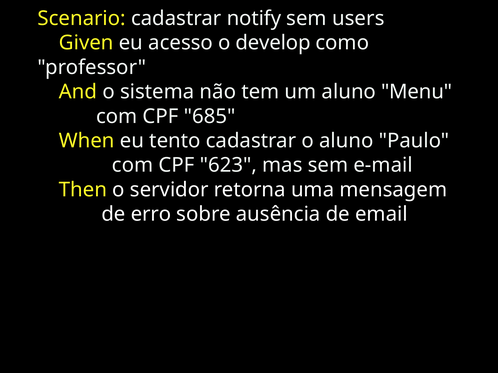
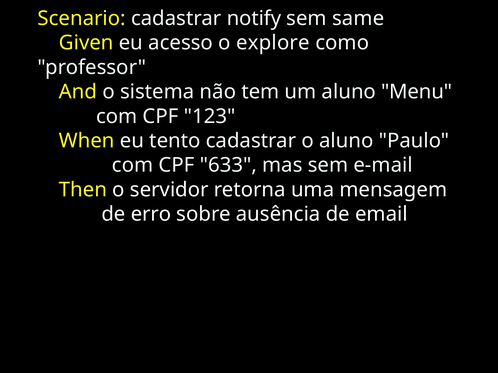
users: users -> same
develop: develop -> explore
685: 685 -> 123
623: 623 -> 633
